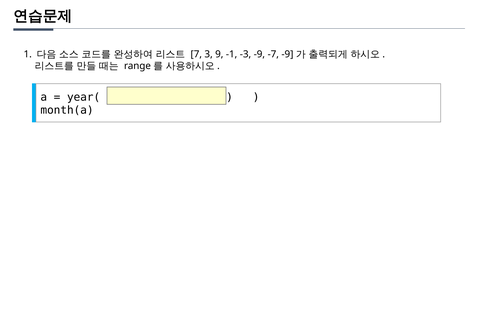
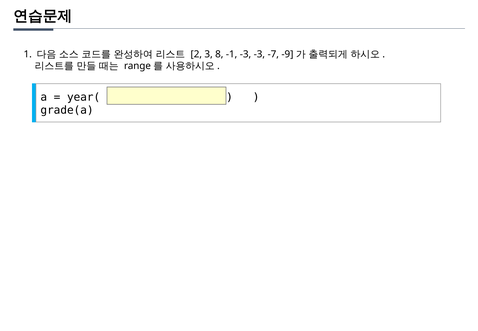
7: 7 -> 2
9: 9 -> 8
-3 -9: -9 -> -3
month(a: month(a -> grade(a
